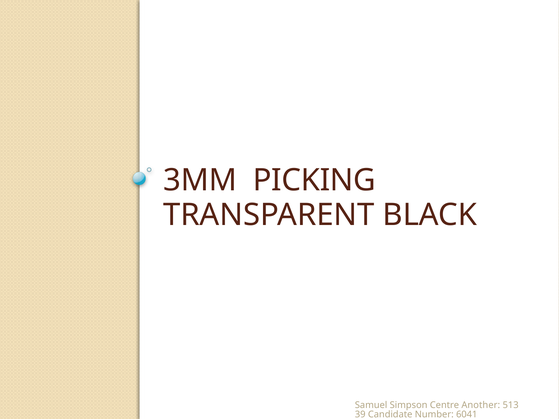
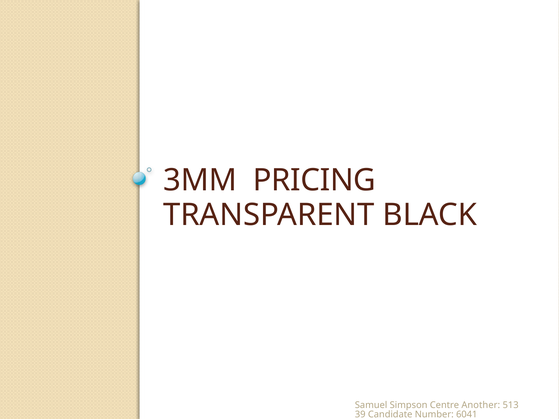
PICKING: PICKING -> PRICING
